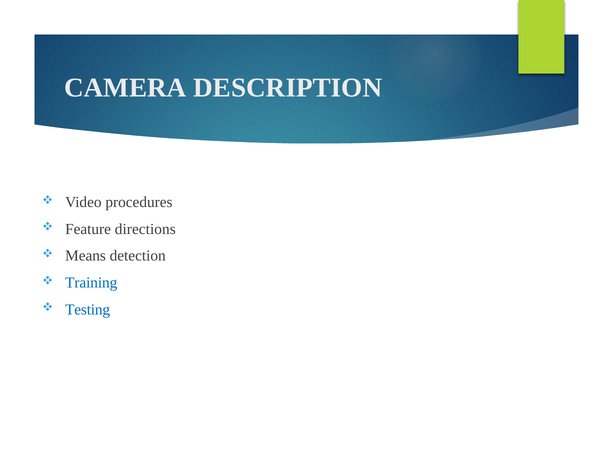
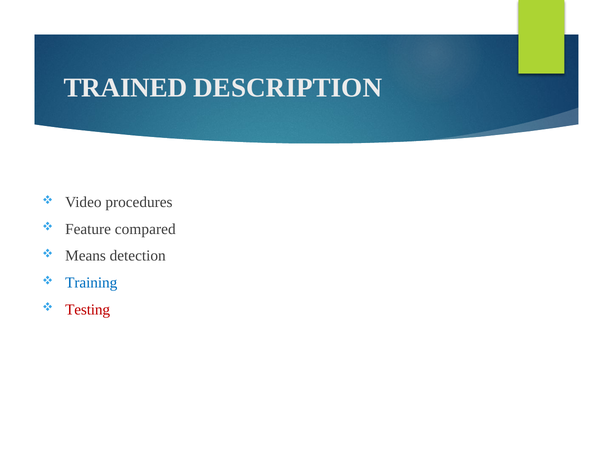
CAMERA: CAMERA -> TRAINED
directions: directions -> compared
Testing colour: blue -> red
